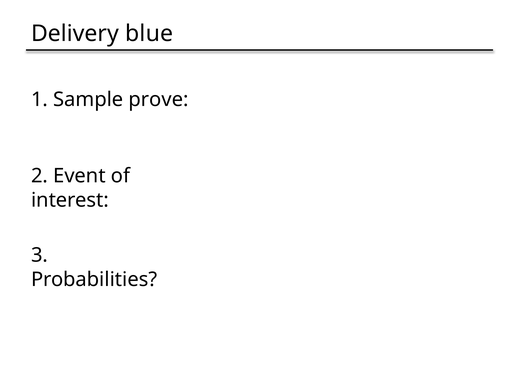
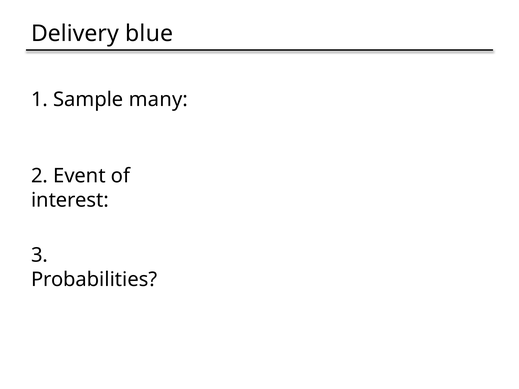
prove: prove -> many
